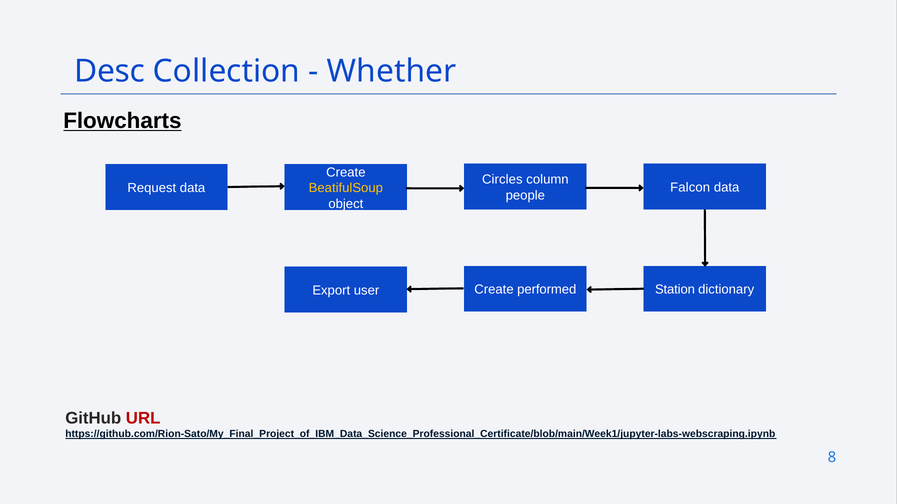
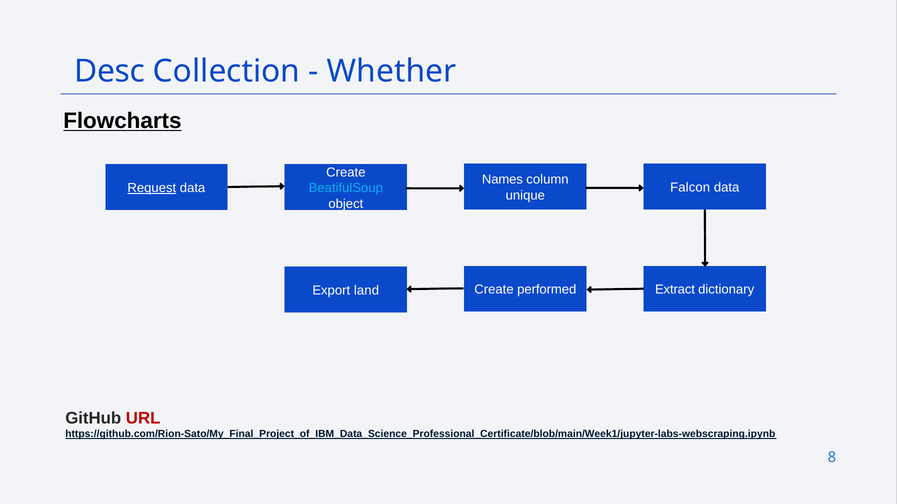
Circles: Circles -> Names
Request underline: none -> present
BeatifulSoup colour: yellow -> light blue
people: people -> unique
Station: Station -> Extract
user: user -> land
